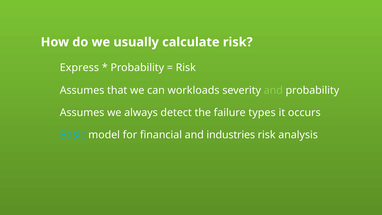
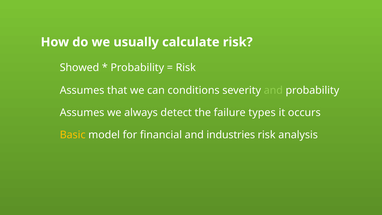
Express: Express -> Showed
workloads: workloads -> conditions
Basic colour: light blue -> yellow
